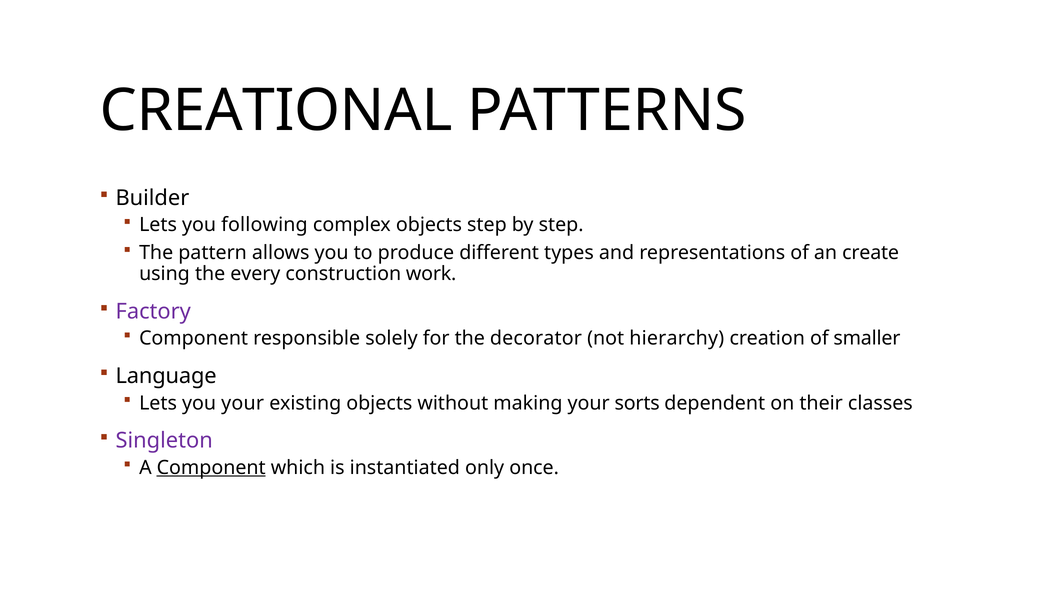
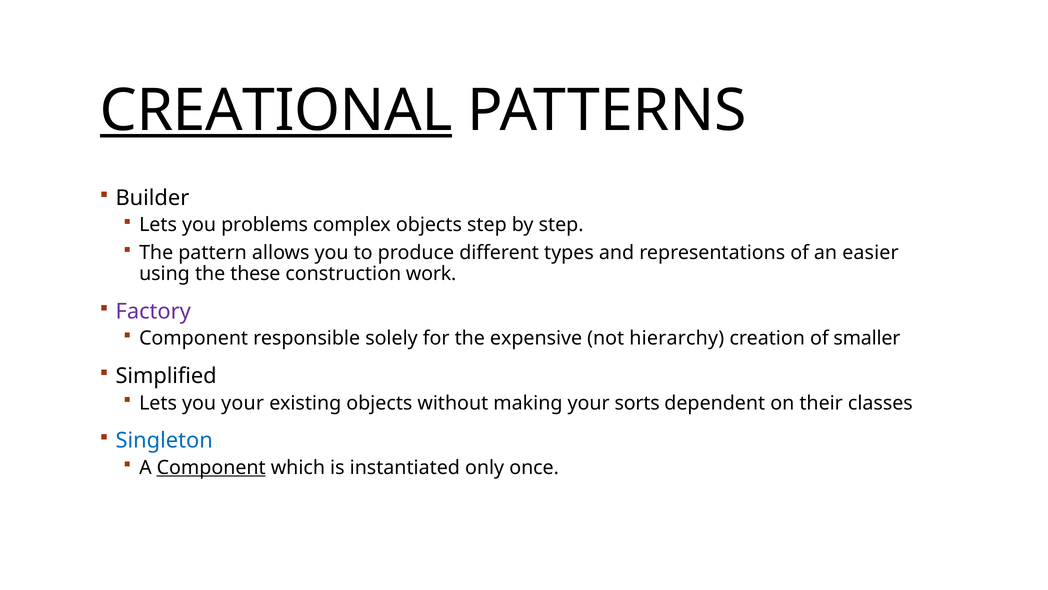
CREATIONAL underline: none -> present
following: following -> problems
create: create -> easier
every: every -> these
decorator: decorator -> expensive
Language: Language -> Simplified
Singleton colour: purple -> blue
